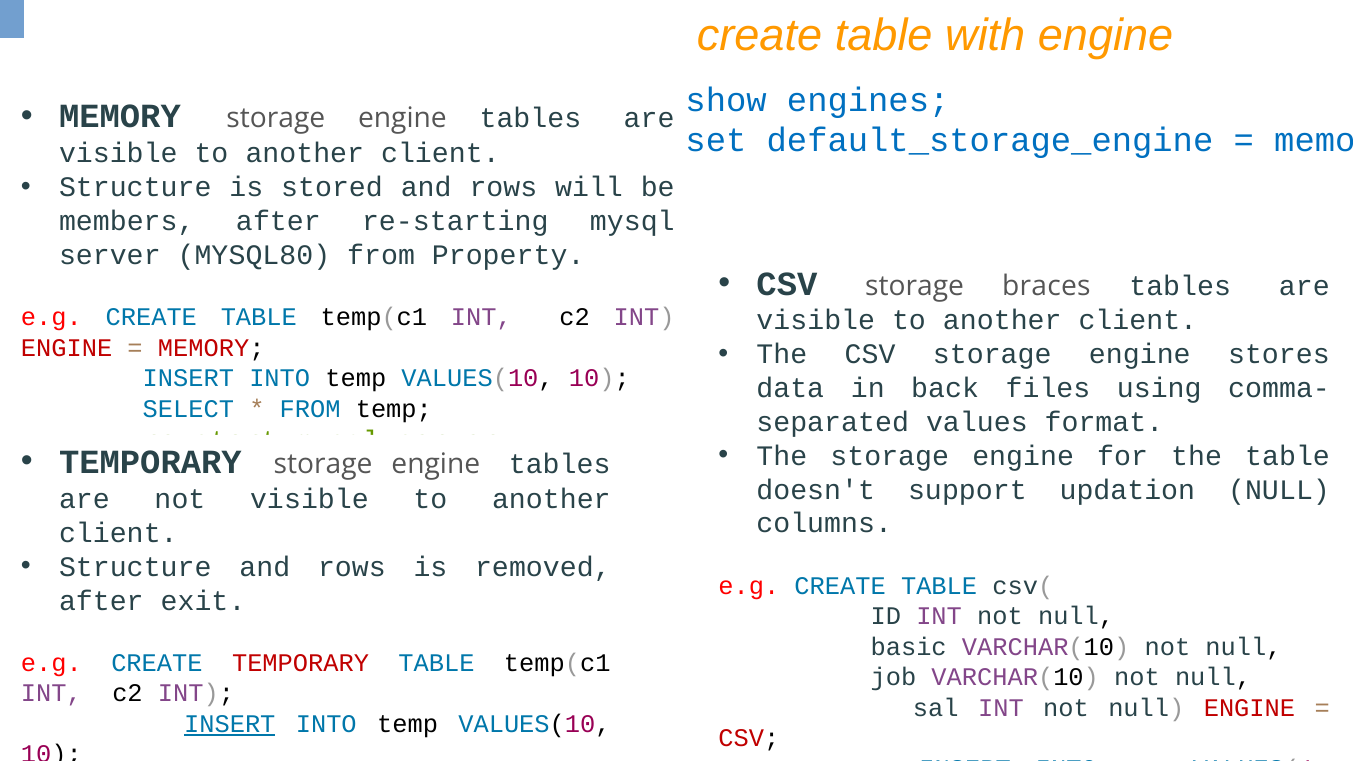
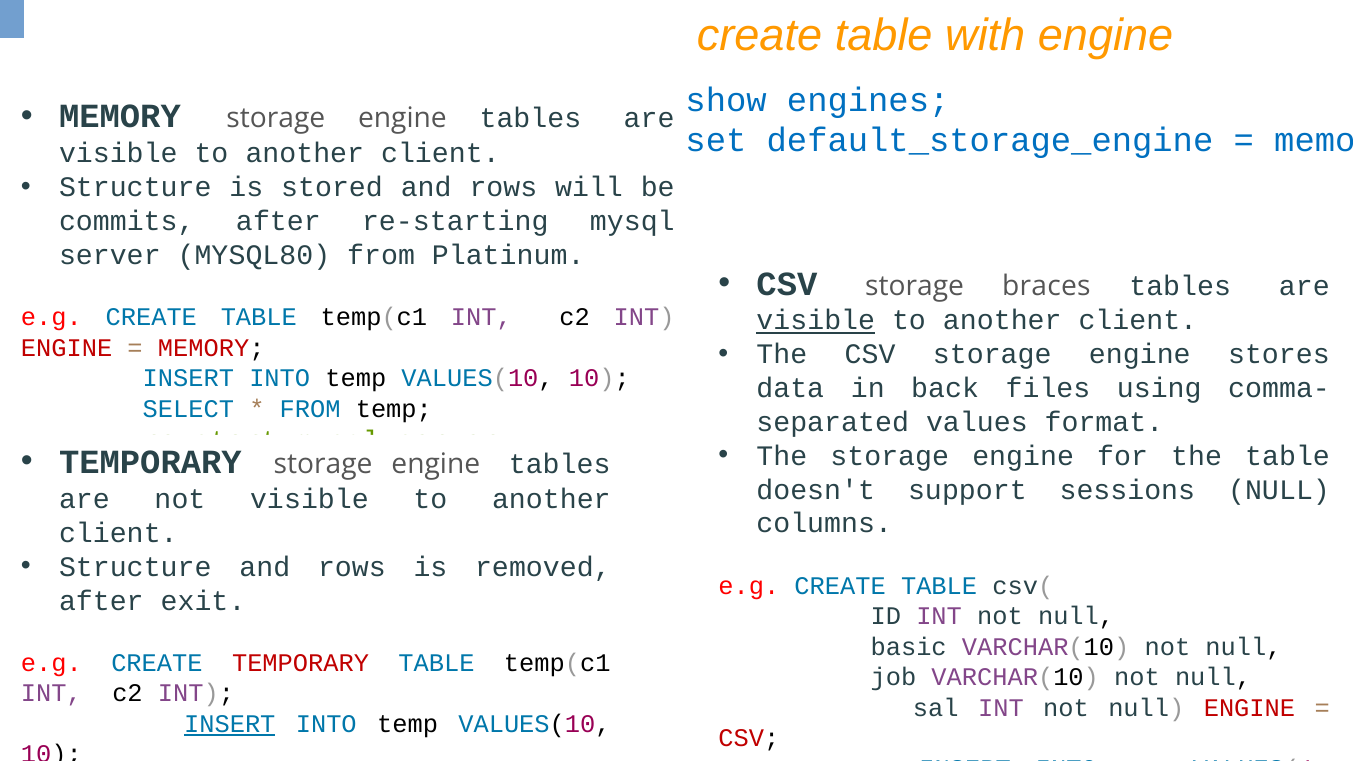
members: members -> commits
Property: Property -> Platinum
visible at (816, 321) underline: none -> present
updation: updation -> sessions
